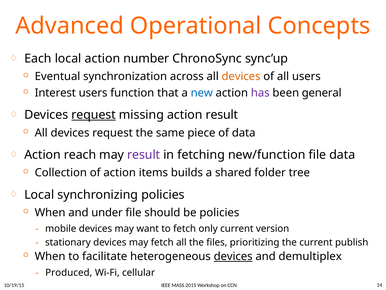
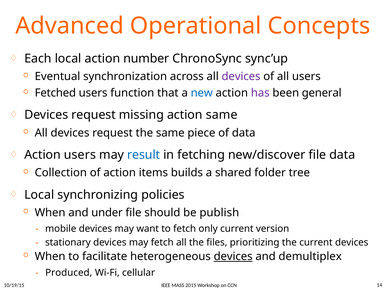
devices at (241, 76) colour: orange -> purple
Interest: Interest -> Fetched
request at (94, 115) underline: present -> none
action result: result -> same
Action reach: reach -> users
result at (144, 155) colour: purple -> blue
new/function: new/function -> new/discover
be policies: policies -> publish
current publish: publish -> devices
